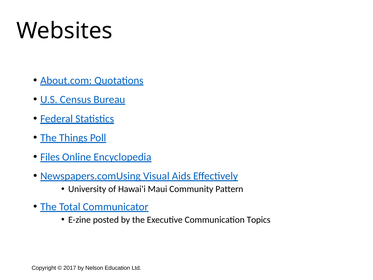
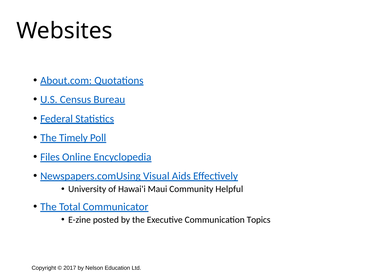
Things: Things -> Timely
Pattern: Pattern -> Helpful
